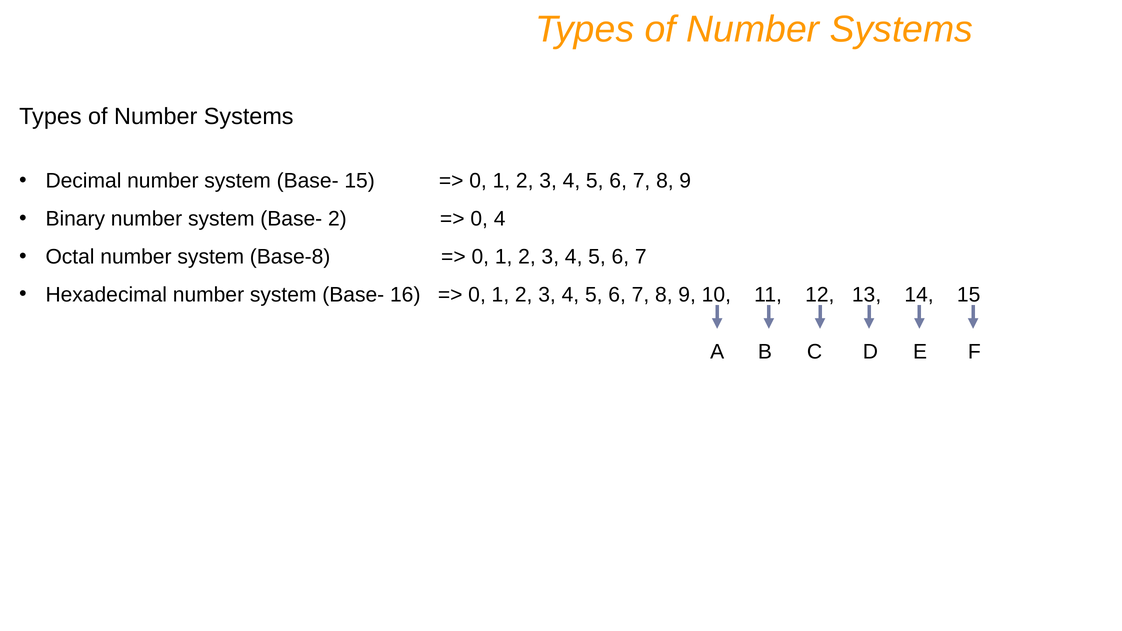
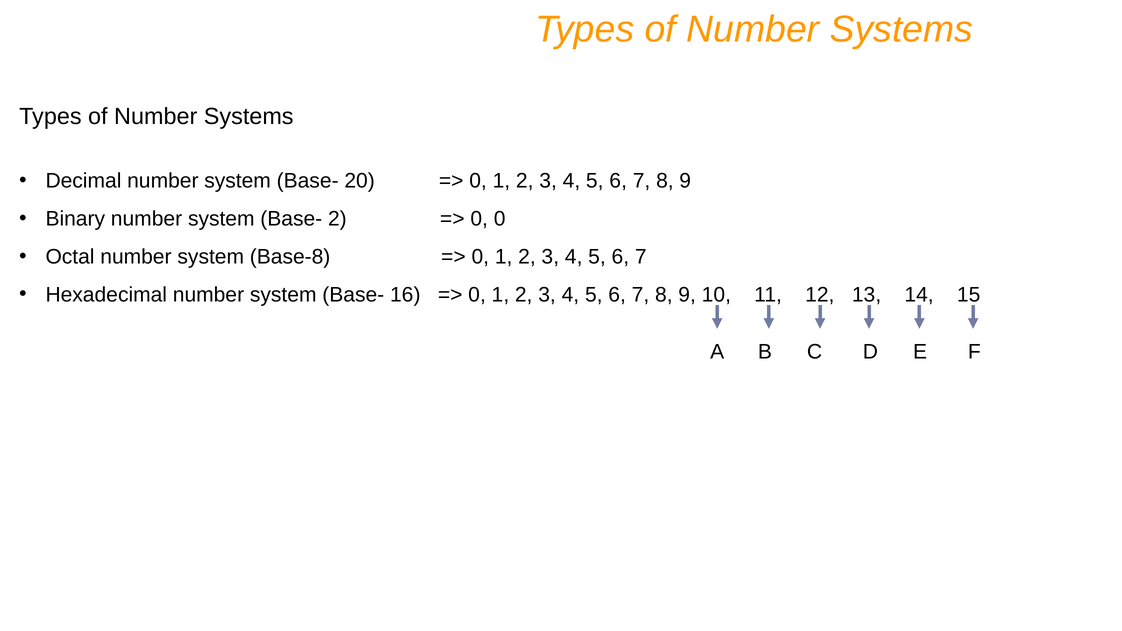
Base- 15: 15 -> 20
0 4: 4 -> 0
